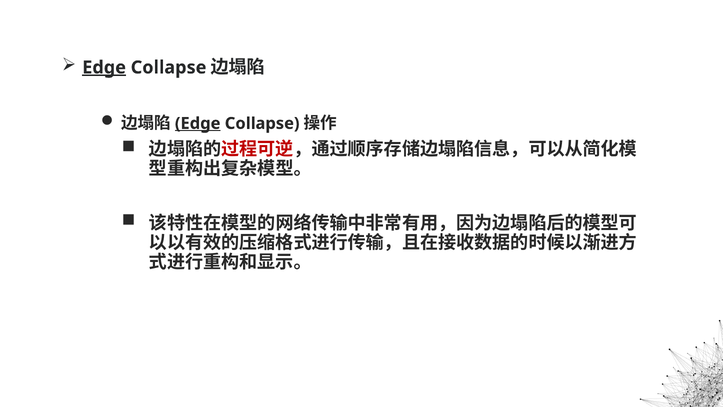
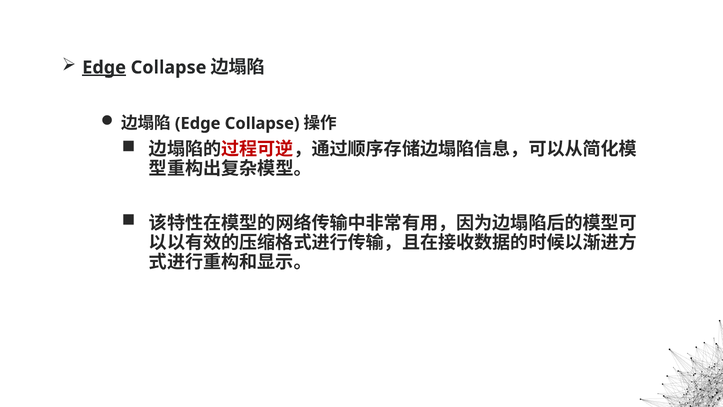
Edge at (198, 123) underline: present -> none
